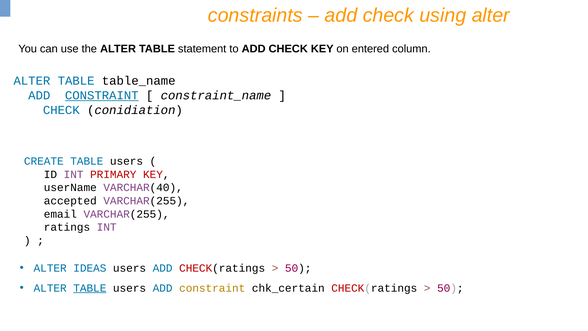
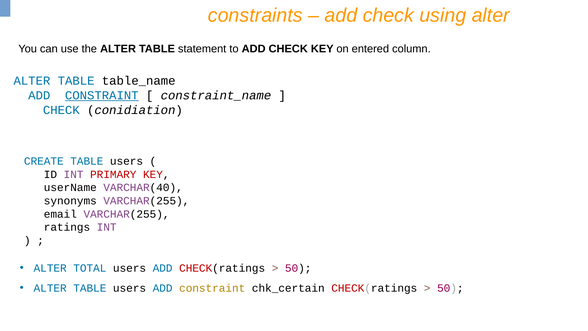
accepted: accepted -> synonyms
IDEAS: IDEAS -> TOTAL
TABLE at (90, 288) underline: present -> none
